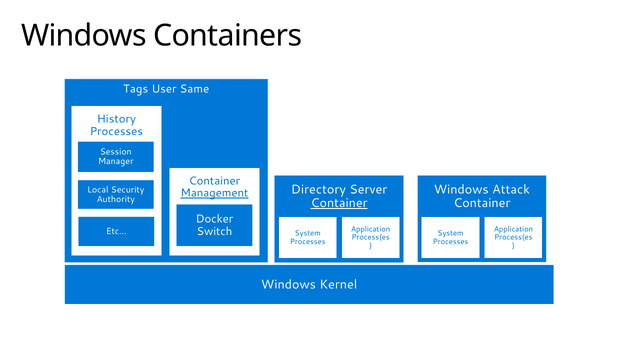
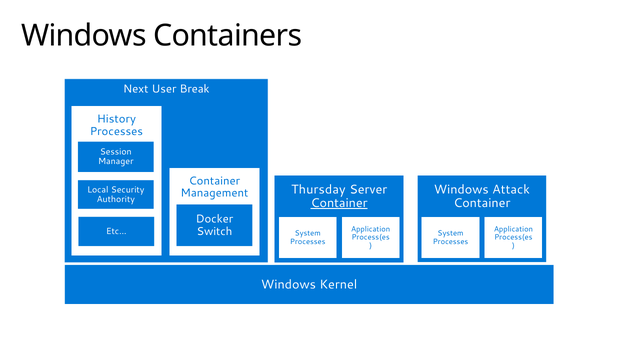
Tags: Tags -> Next
Same: Same -> Break
Directory: Directory -> Thursday
Management underline: present -> none
